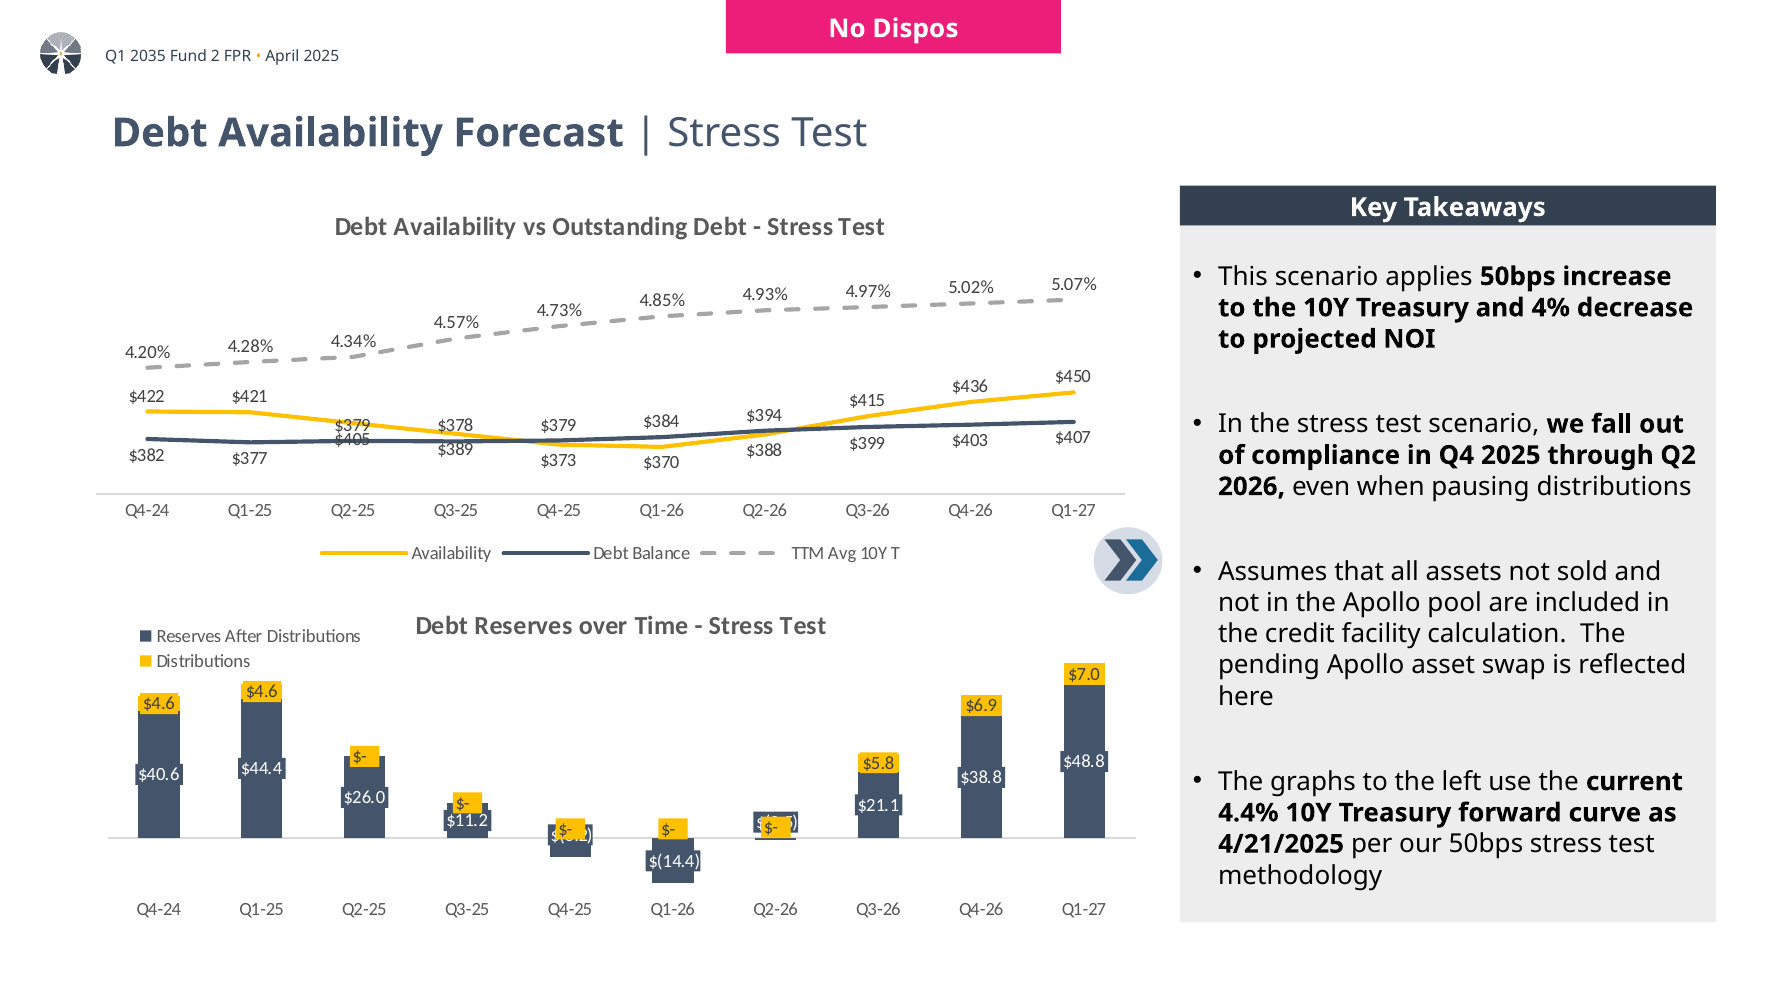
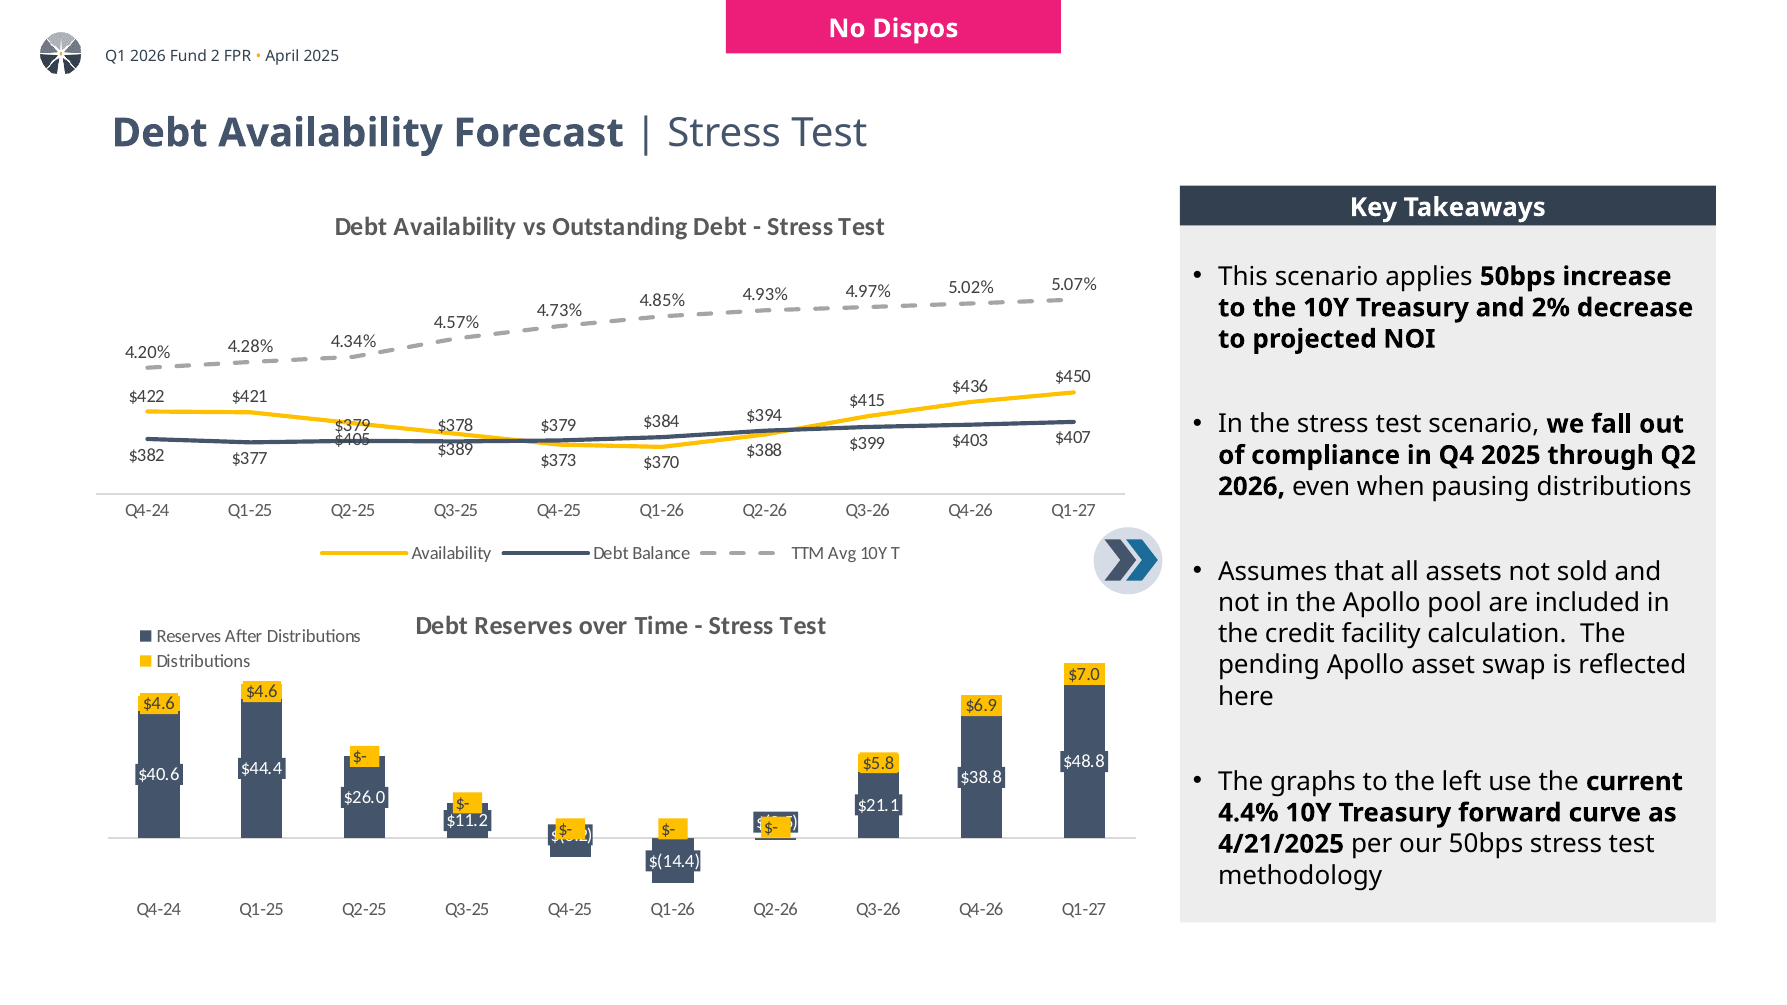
2035 at (148, 57): 2035 -> 2026
4%: 4% -> 2%
